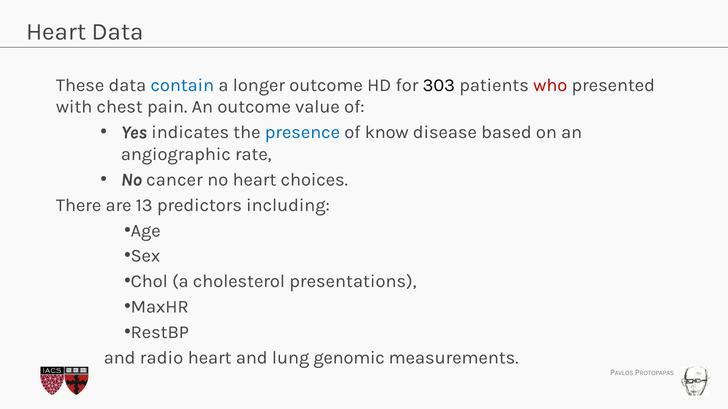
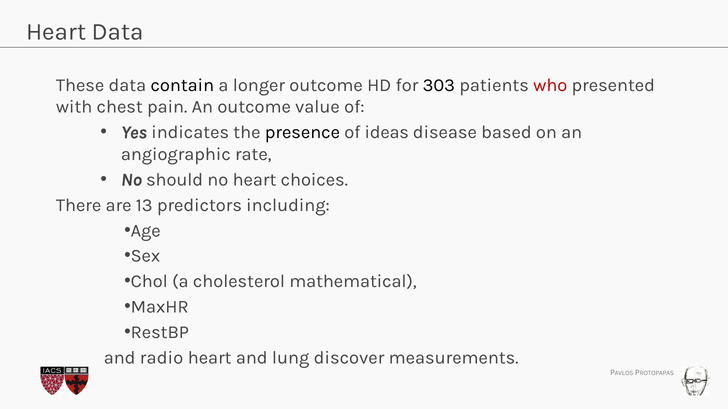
contain colour: blue -> black
presence colour: blue -> black
know: know -> ideas
cancer: cancer -> should
presentations: presentations -> mathematical
genomic: genomic -> discover
